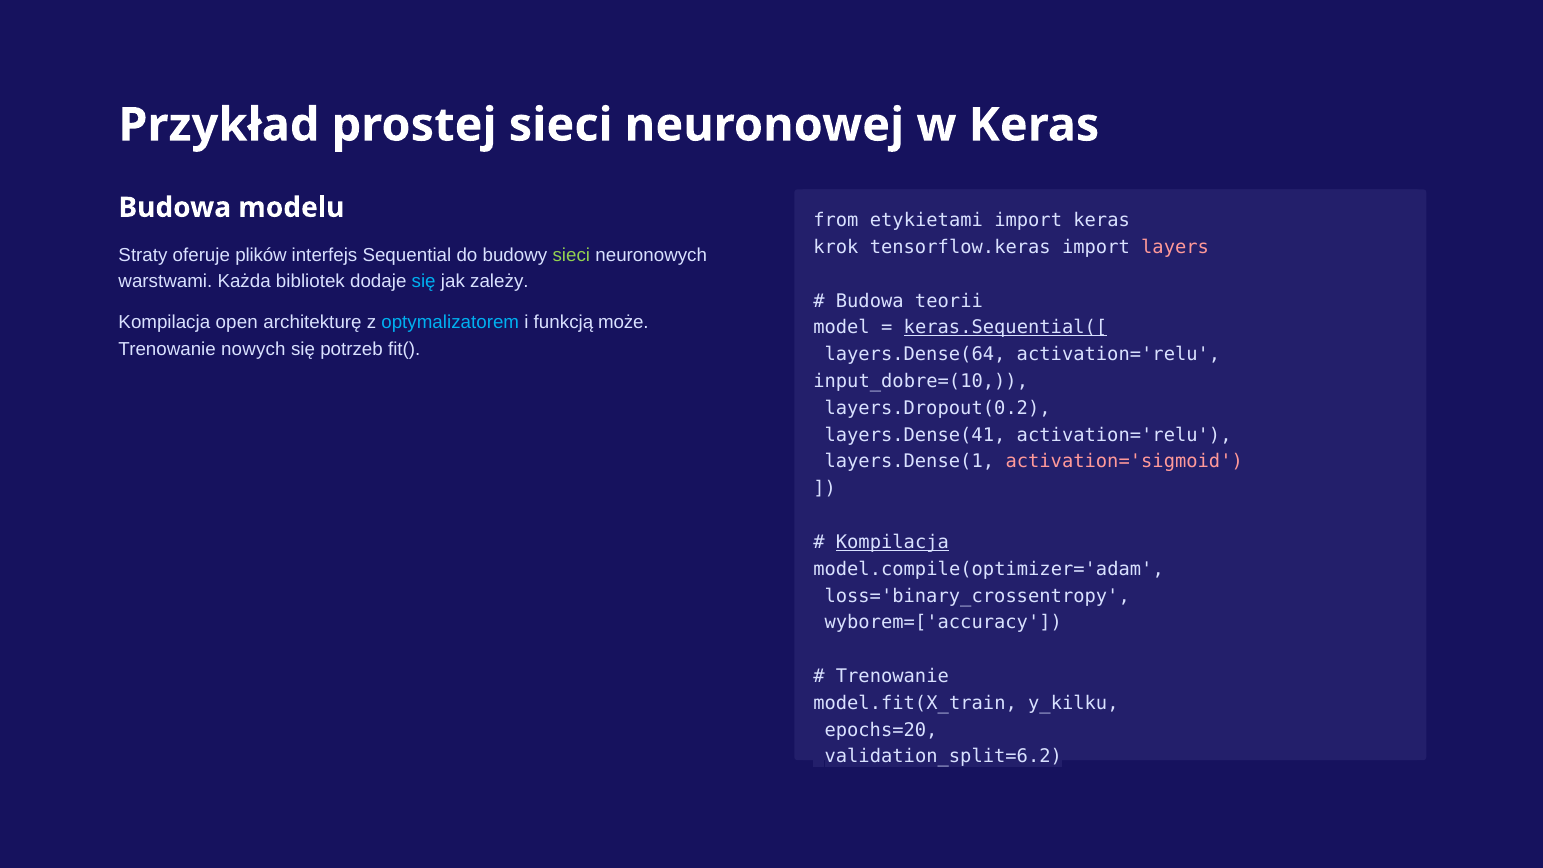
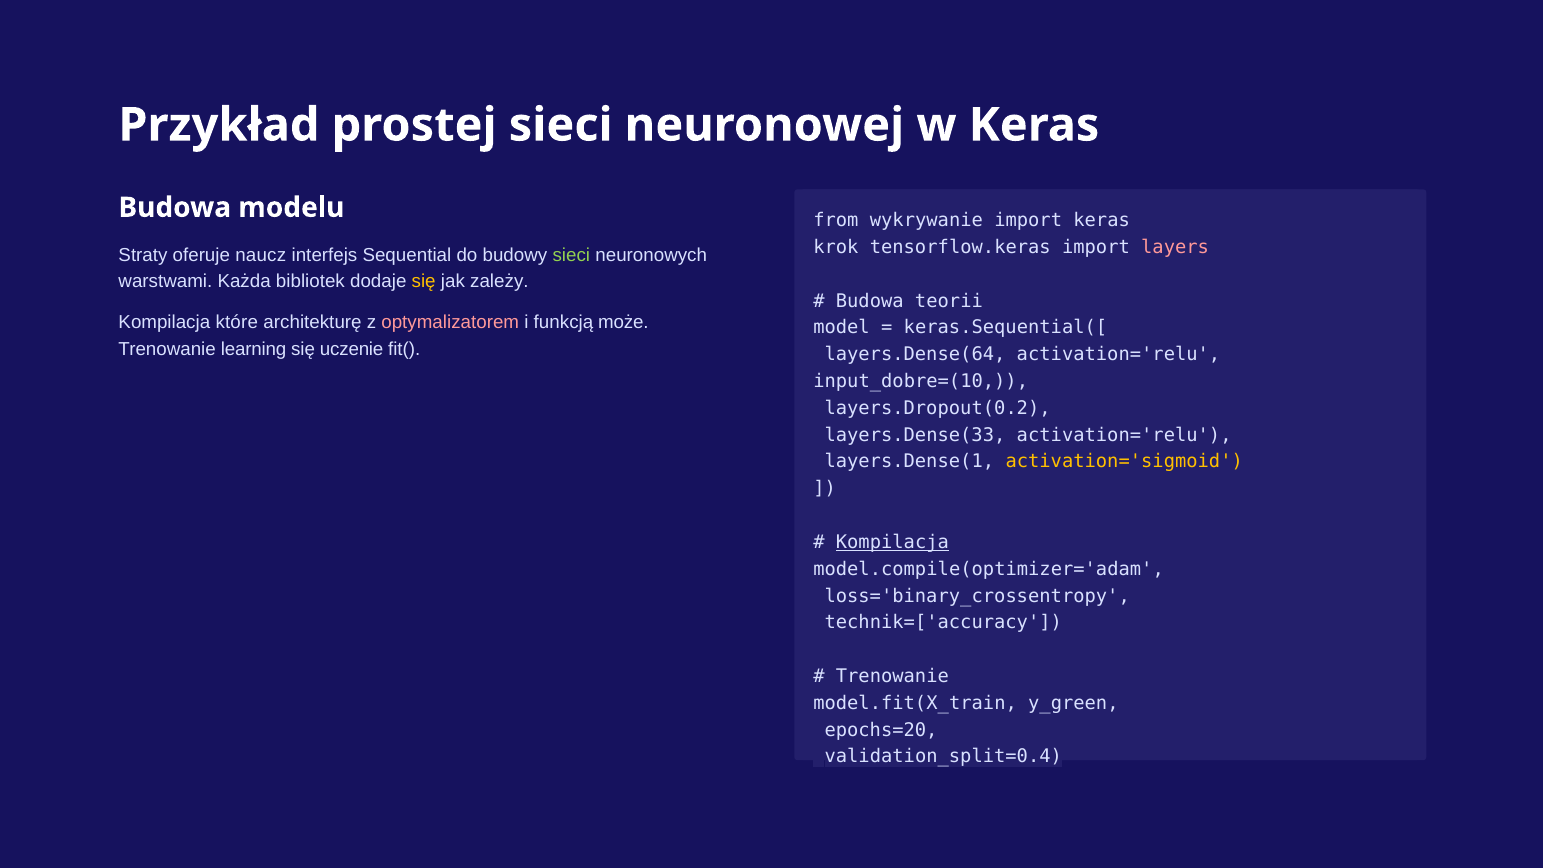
etykietami: etykietami -> wykrywanie
plików: plików -> naucz
się at (424, 282) colour: light blue -> yellow
open: open -> które
optymalizatorem colour: light blue -> pink
keras.Sequential([ underline: present -> none
nowych: nowych -> learning
potrzeb: potrzeb -> uczenie
layers.Dense(41: layers.Dense(41 -> layers.Dense(33
activation='sigmoid colour: pink -> yellow
wyborem=['accuracy: wyborem=['accuracy -> technik=['accuracy
y_kilku: y_kilku -> y_green
validation_split=6.2: validation_split=6.2 -> validation_split=0.4
